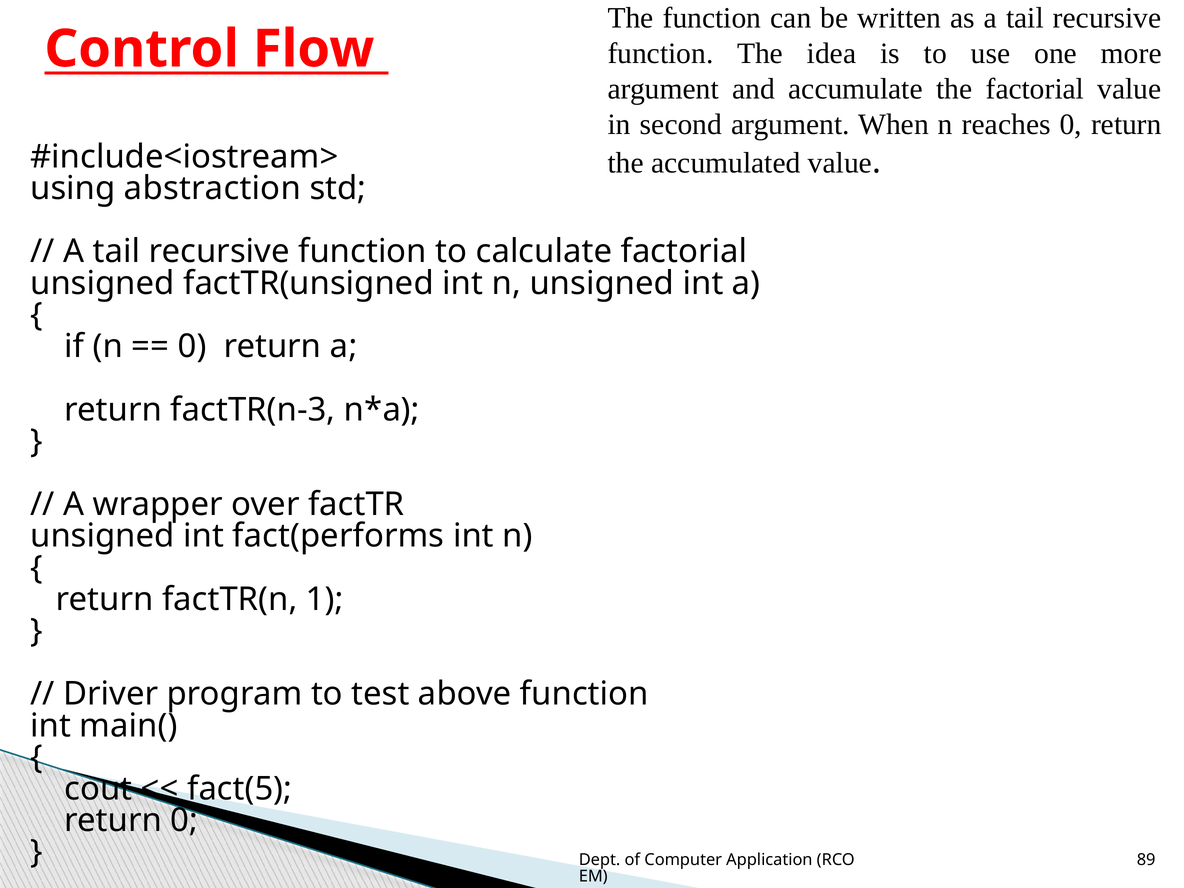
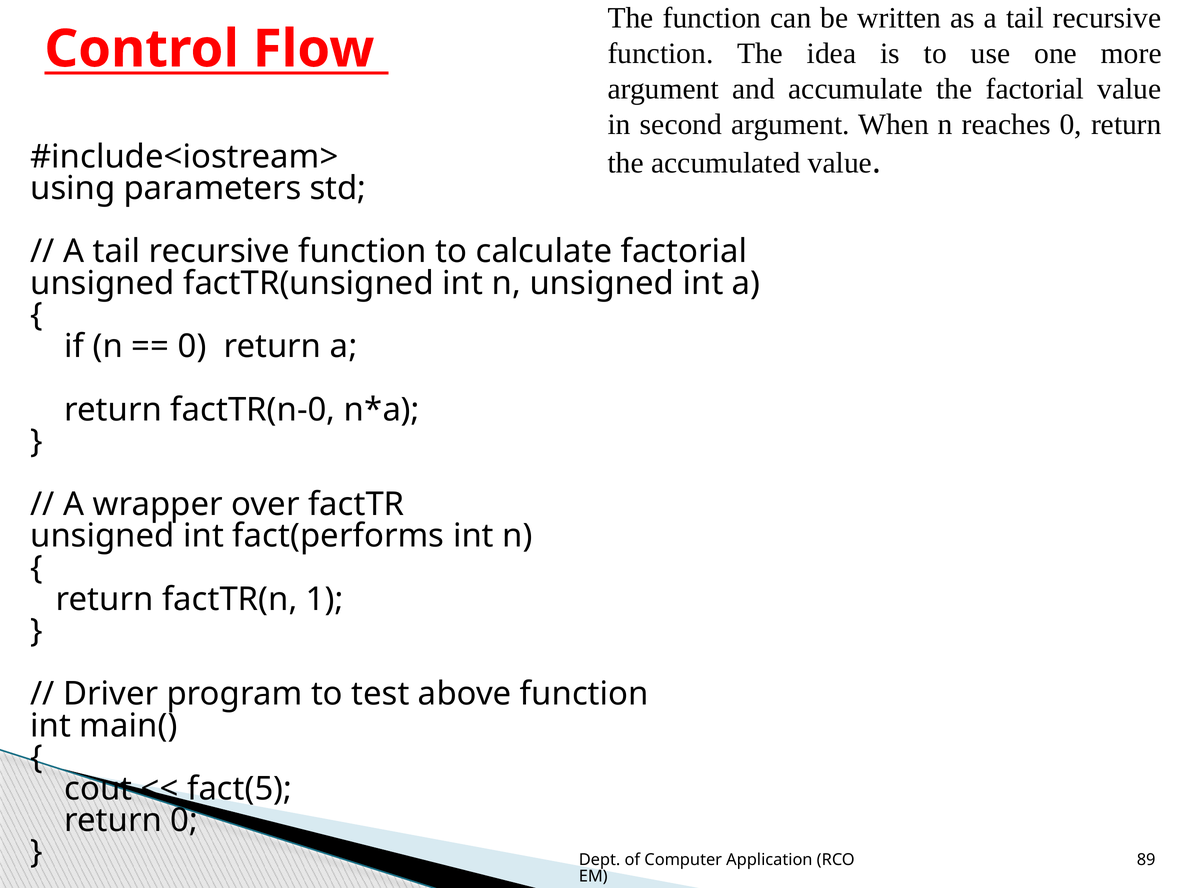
abstraction: abstraction -> parameters
factTR(n-3: factTR(n-3 -> factTR(n-0
